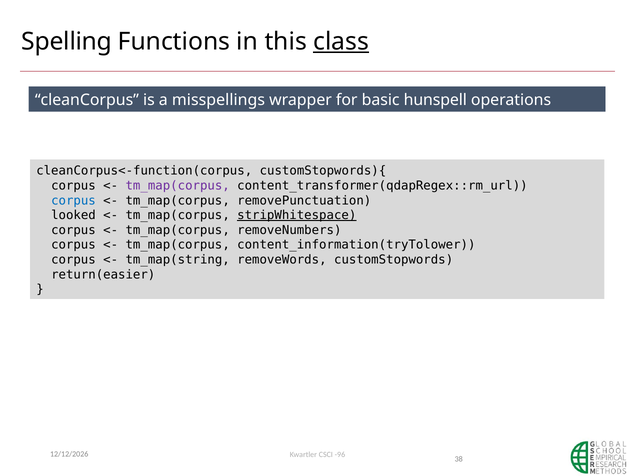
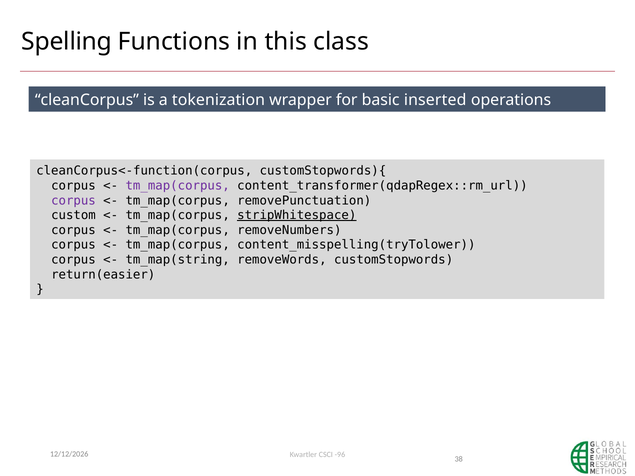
class underline: present -> none
misspellings: misspellings -> tokenization
hunspell: hunspell -> inserted
corpus at (73, 201) colour: blue -> purple
looked: looked -> custom
content_information(tryTolower: content_information(tryTolower -> content_misspelling(tryTolower
